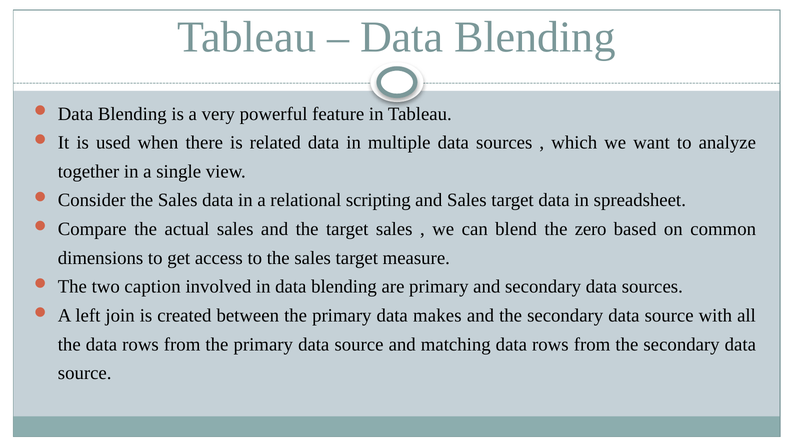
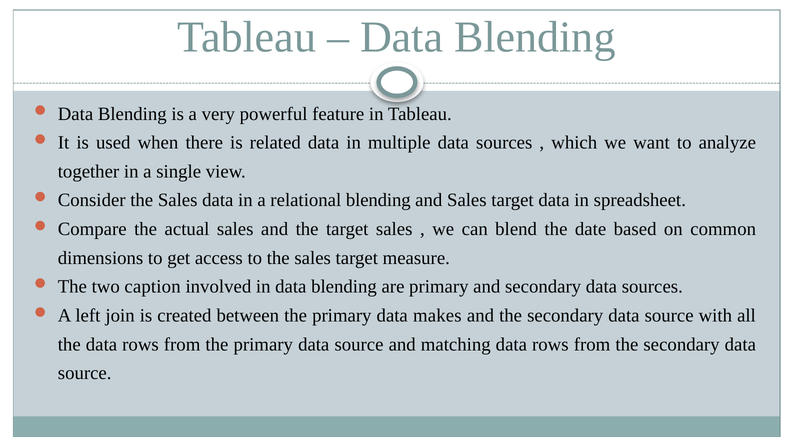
relational scripting: scripting -> blending
zero: zero -> date
